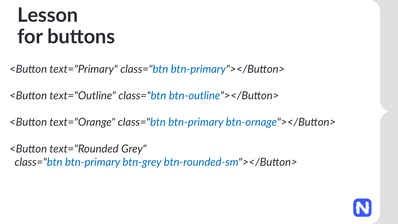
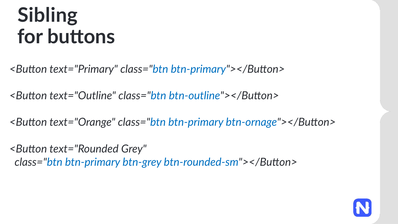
Lesson: Lesson -> Sibling
